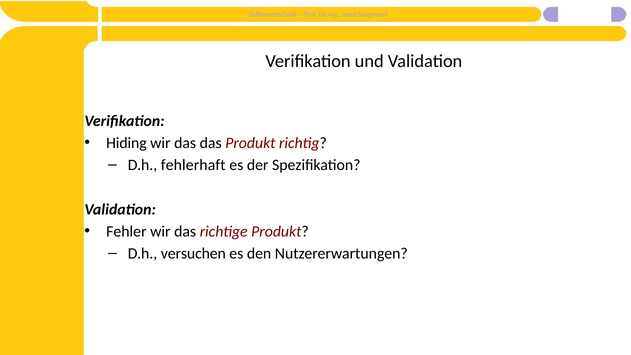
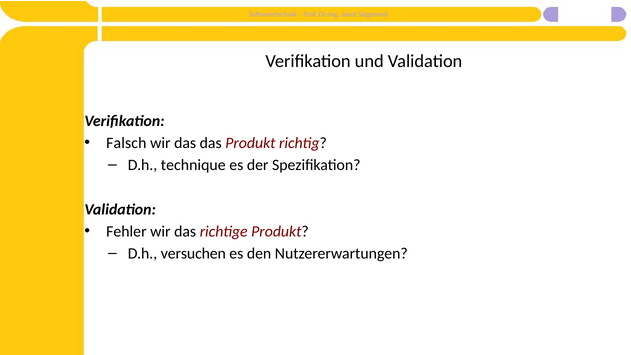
Hiding: Hiding -> Falsch
fehlerhaft: fehlerhaft -> technique
